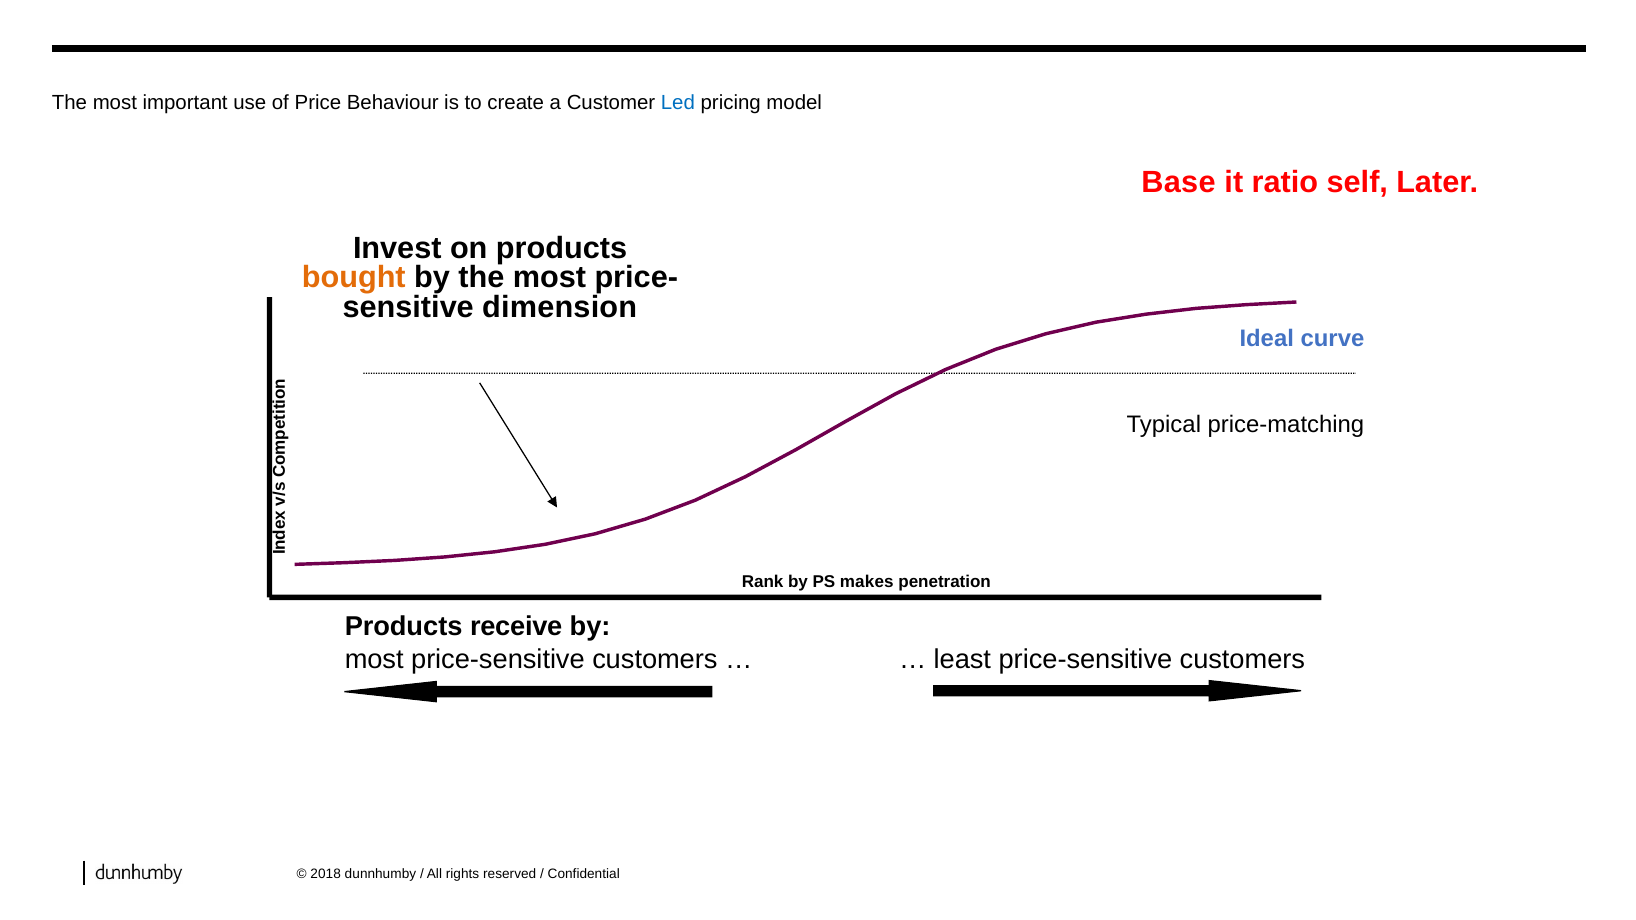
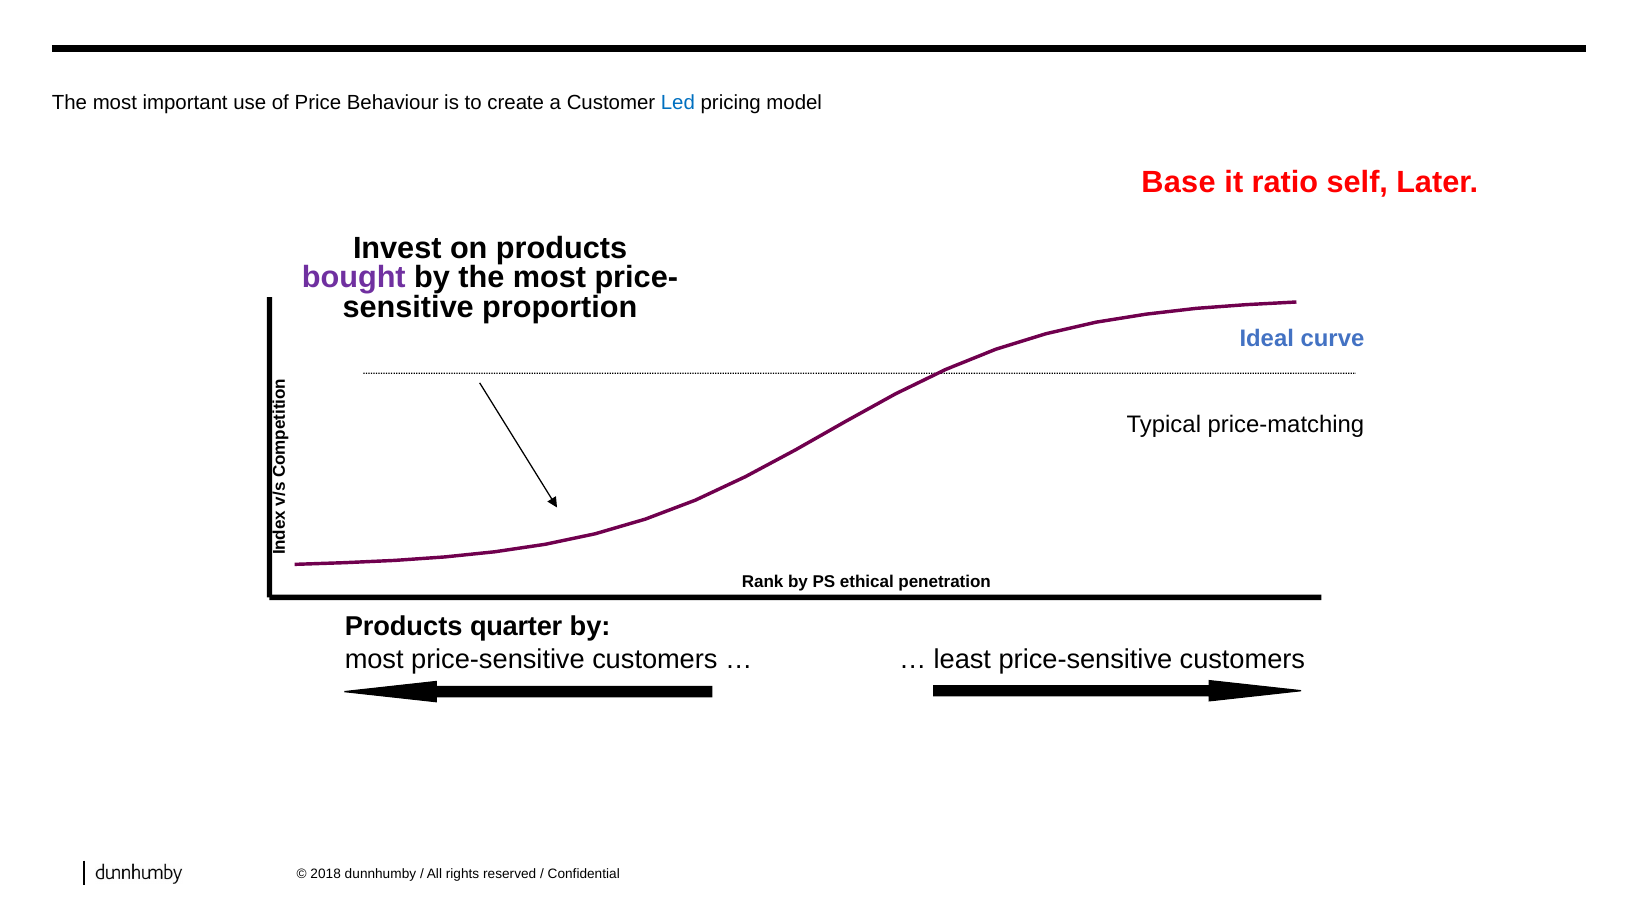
bought colour: orange -> purple
dimension: dimension -> proportion
makes: makes -> ethical
receive: receive -> quarter
